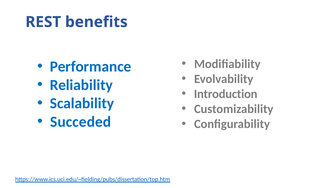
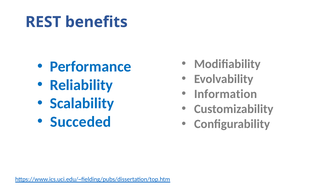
Introduction: Introduction -> Information
